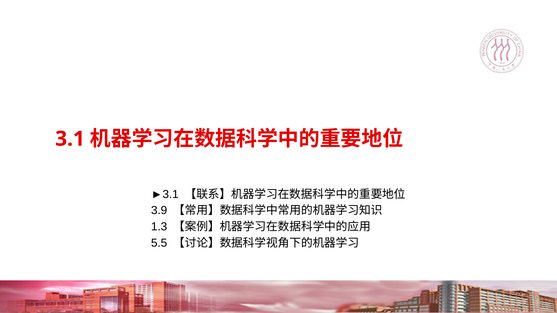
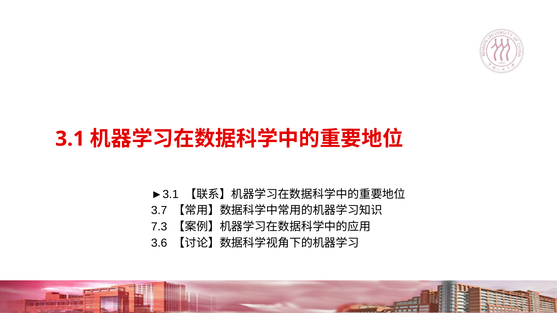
3.9: 3.9 -> 3.7
1.3: 1.3 -> 7.3
5.5: 5.5 -> 3.6
